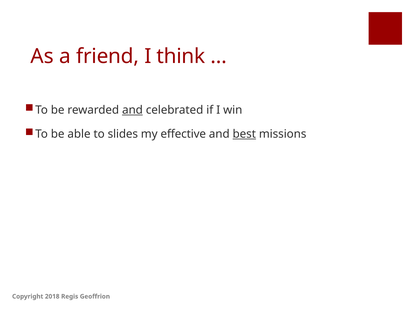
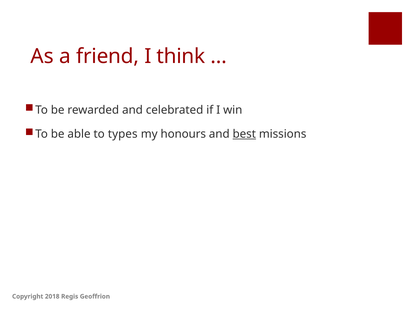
and at (132, 110) underline: present -> none
slides: slides -> types
effective: effective -> honours
